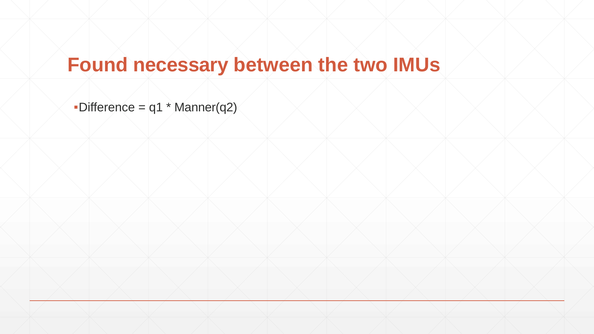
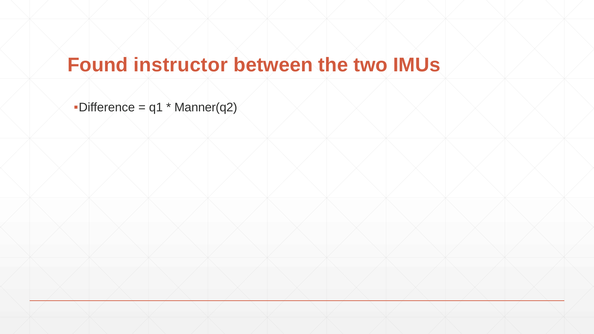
necessary: necessary -> instructor
